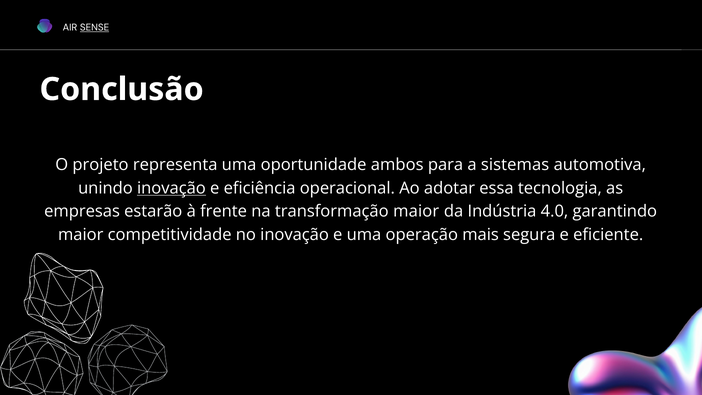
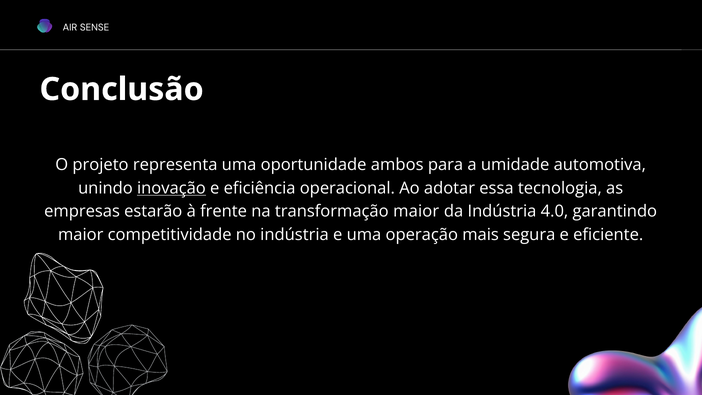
SENSE underline: present -> none
sistemas: sistemas -> umidade
no inovação: inovação -> indústria
